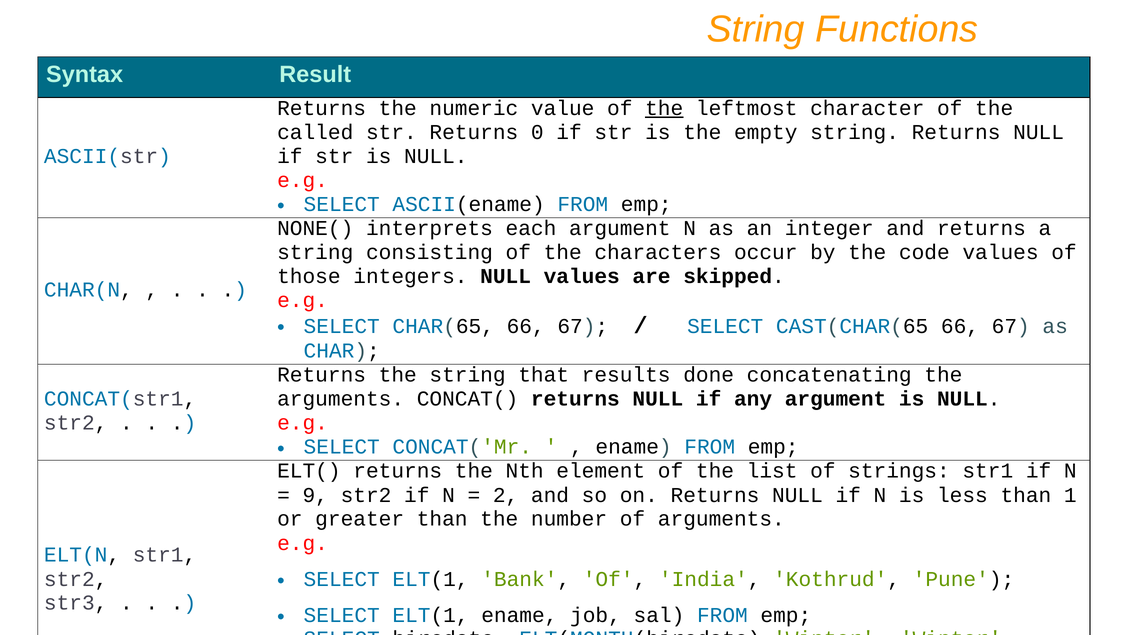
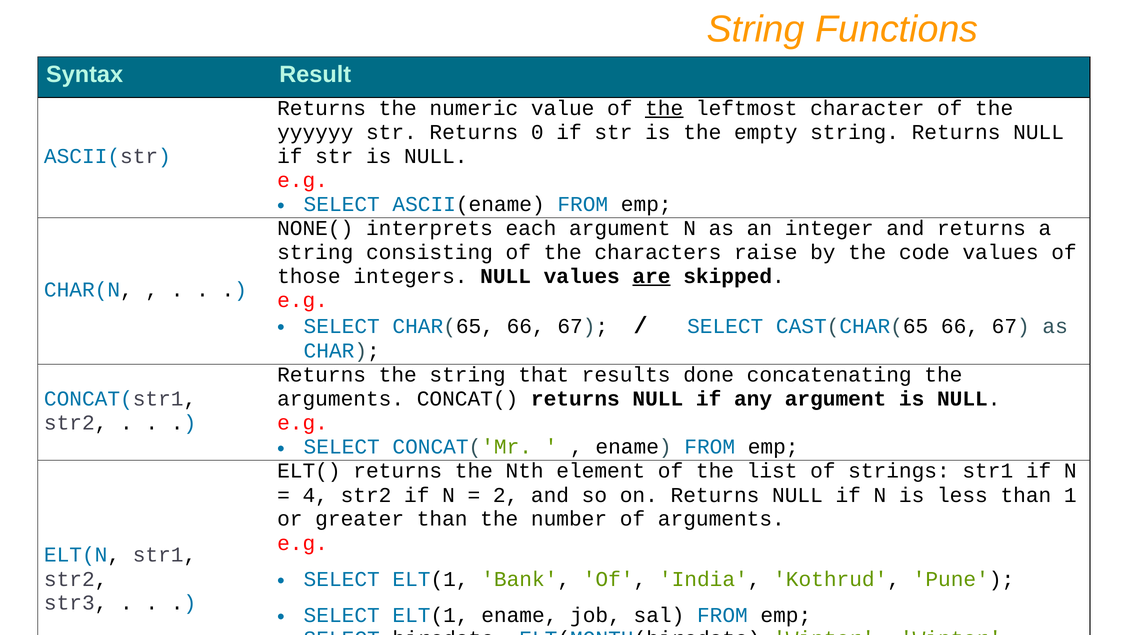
called: called -> yyyyyy
occur: occur -> raise
are underline: none -> present
9: 9 -> 4
